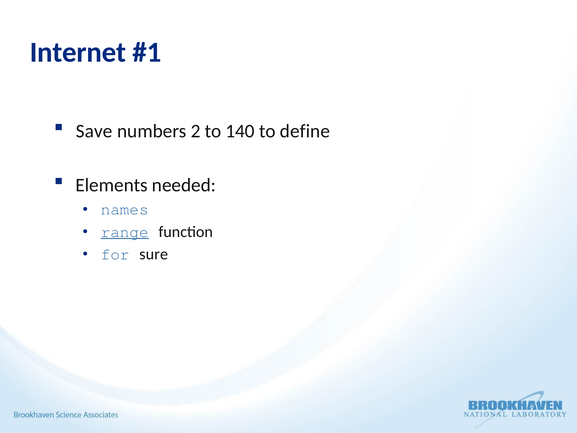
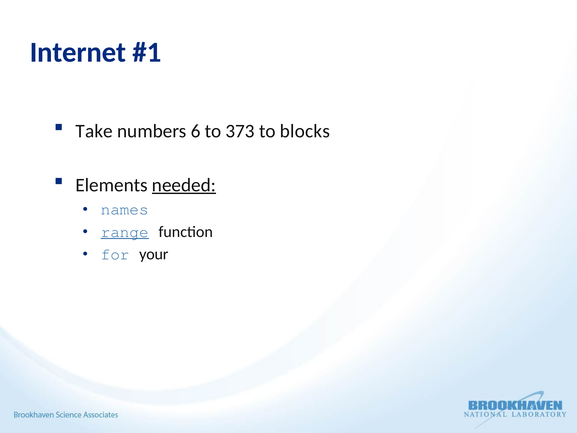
Save: Save -> Take
2: 2 -> 6
140: 140 -> 373
define: define -> blocks
needed underline: none -> present
sure: sure -> your
